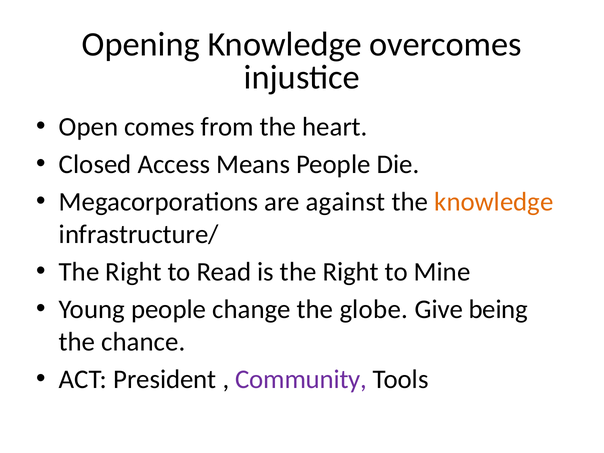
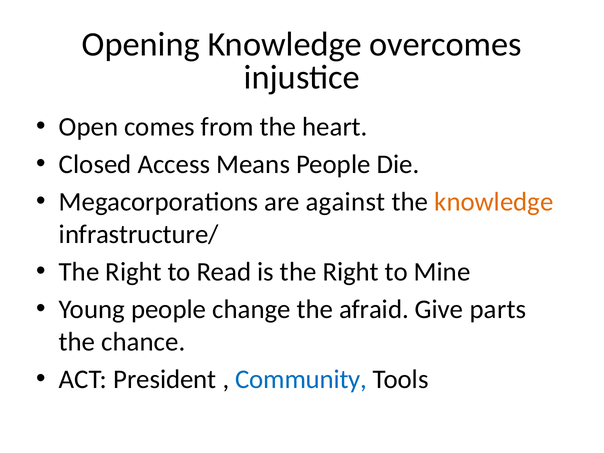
globe: globe -> afraid
being: being -> parts
Community colour: purple -> blue
